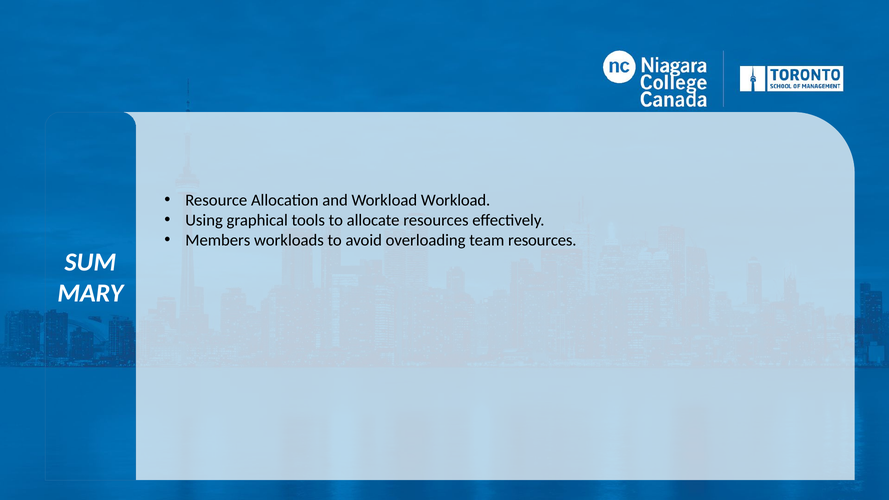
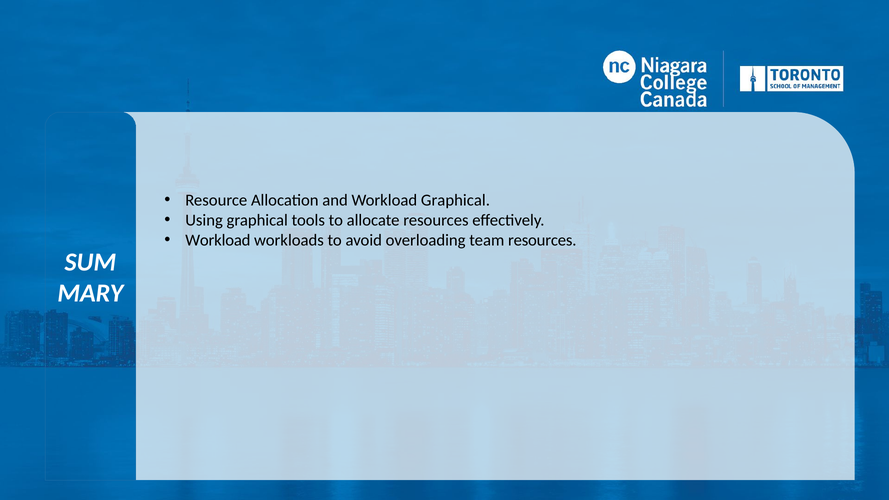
Workload Workload: Workload -> Graphical
Members at (218, 240): Members -> Workload
